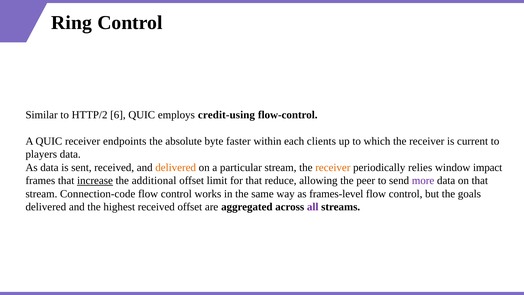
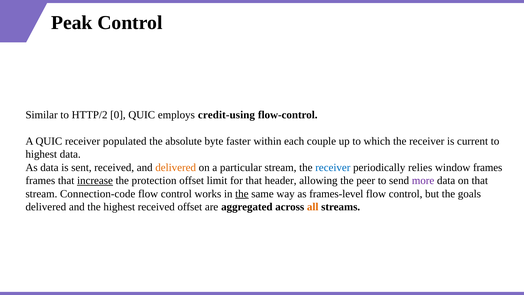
Ring: Ring -> Peak
6: 6 -> 0
endpoints: endpoints -> populated
clients: clients -> couple
players at (41, 154): players -> highest
receiver at (333, 167) colour: orange -> blue
window impact: impact -> frames
additional: additional -> protection
reduce: reduce -> header
the at (242, 194) underline: none -> present
all colour: purple -> orange
